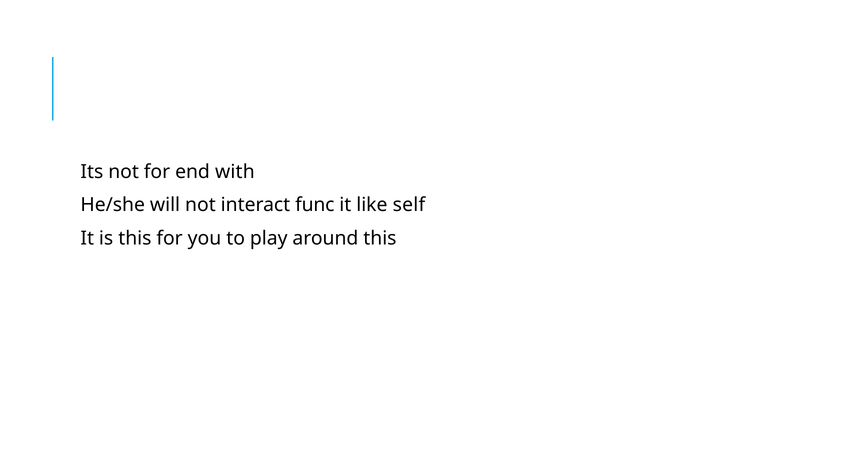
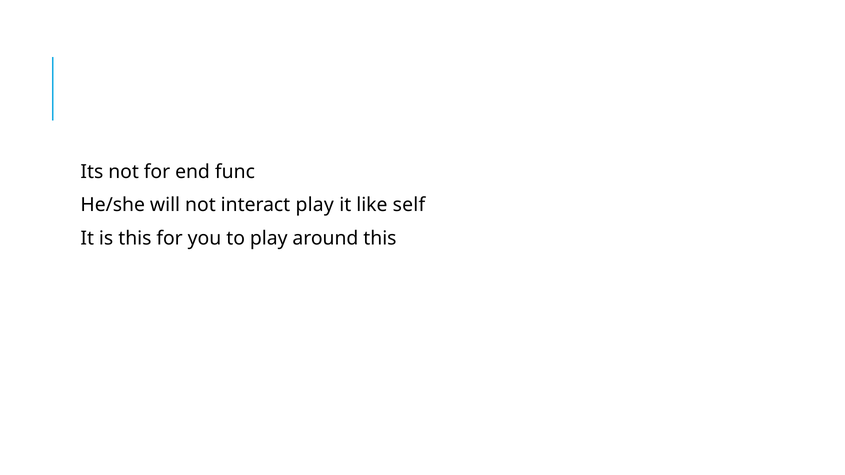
with: with -> func
interact func: func -> play
